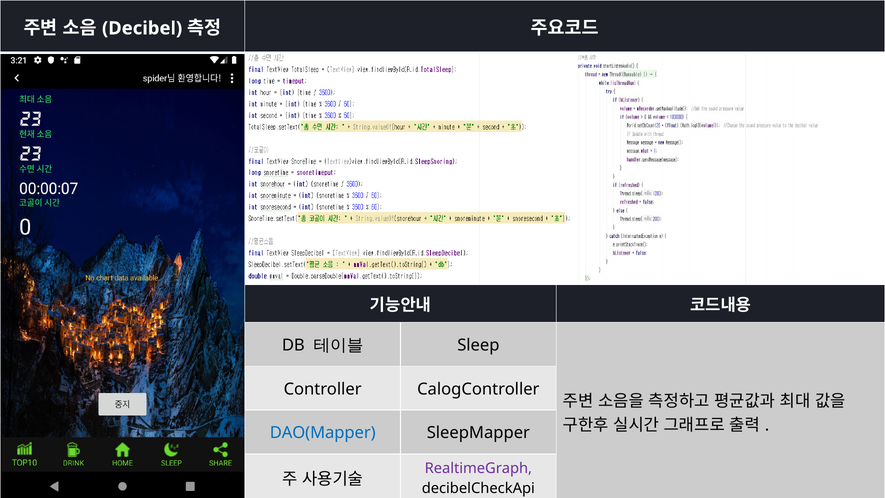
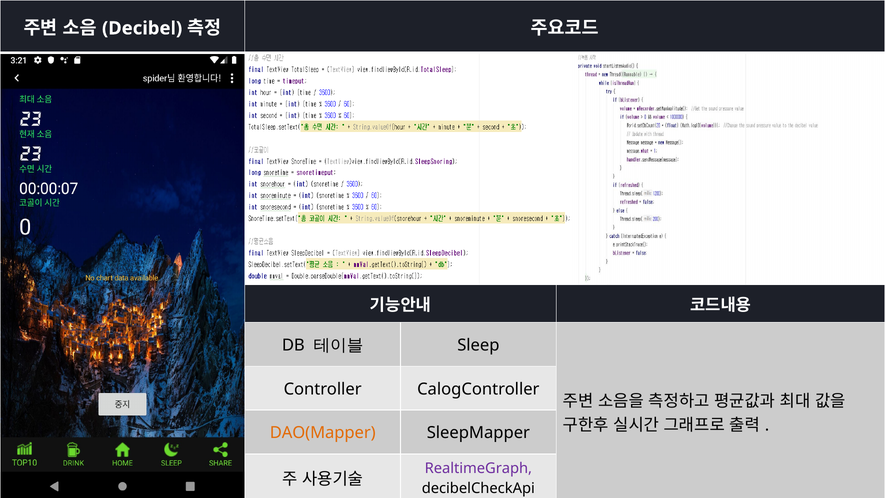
DAO(Mapper colour: blue -> orange
